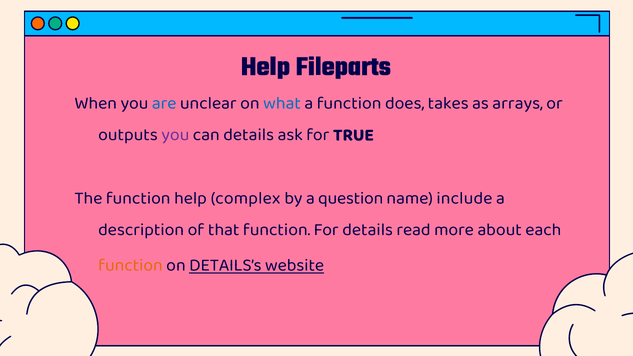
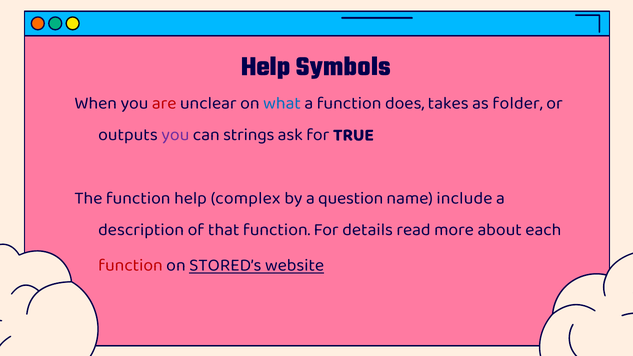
Fileparts: Fileparts -> Symbols
are colour: blue -> red
arrays: arrays -> folder
can details: details -> strings
function at (130, 265) colour: orange -> red
DETAILS’s: DETAILS’s -> STORED’s
